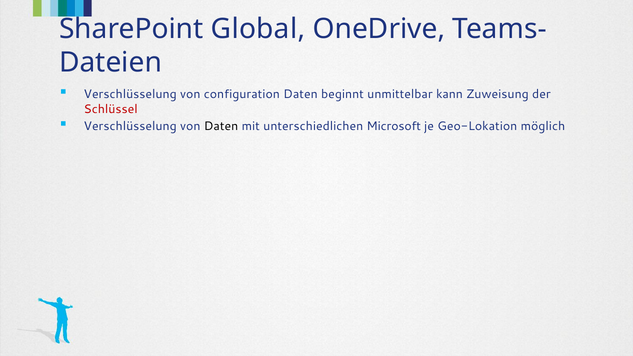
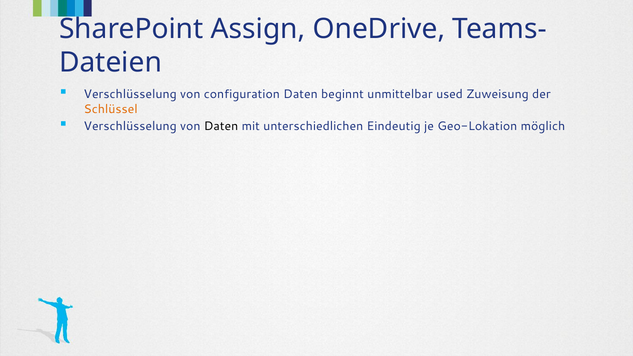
Global: Global -> Assign
kann: kann -> used
Schlüssel colour: red -> orange
Microsoft: Microsoft -> Eindeutig
